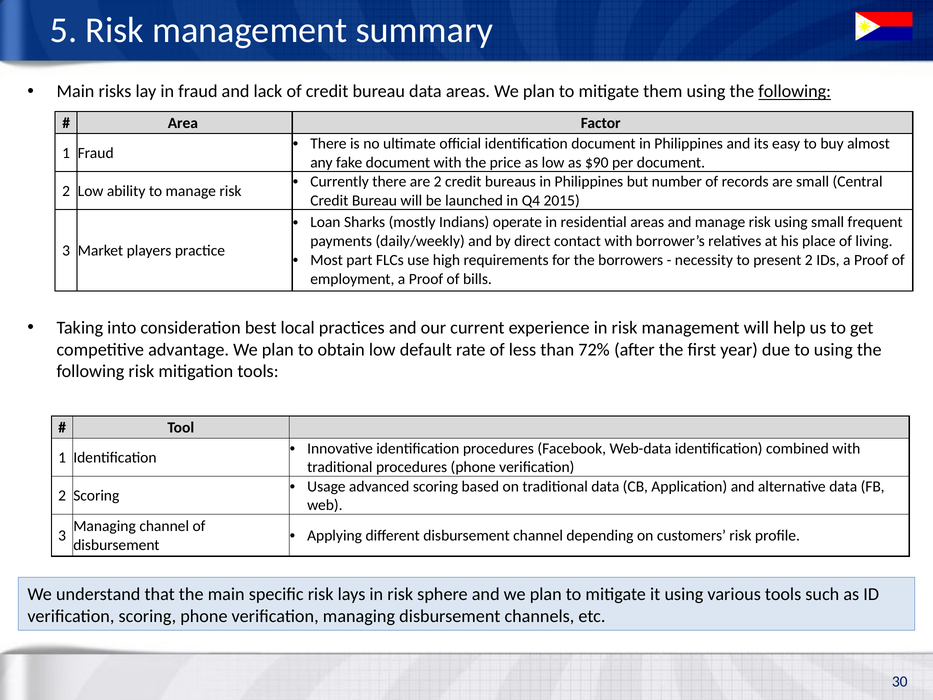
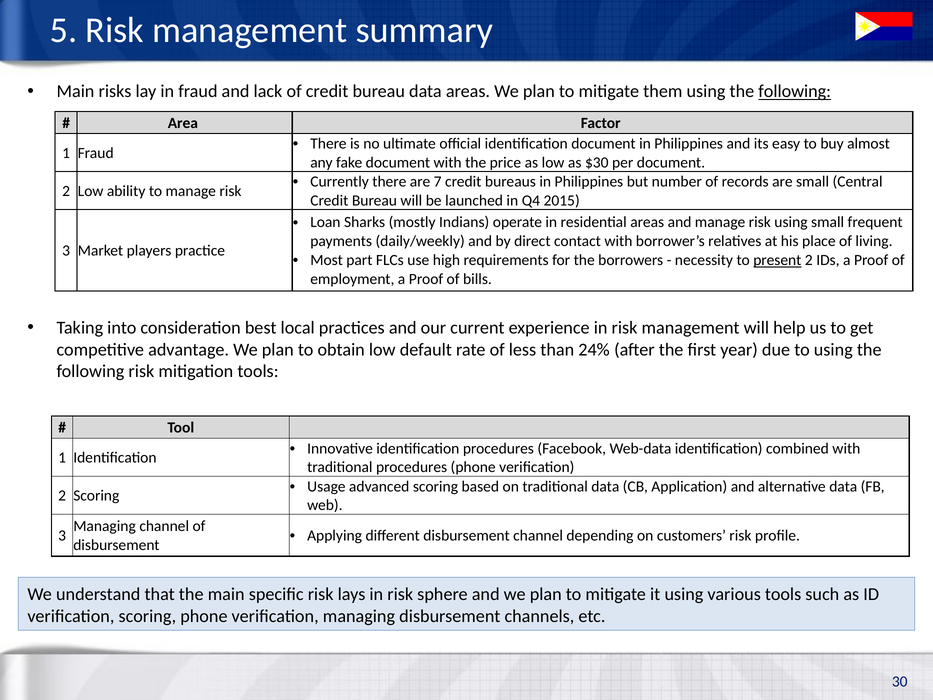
$90: $90 -> $30
are 2: 2 -> 7
present underline: none -> present
72%: 72% -> 24%
